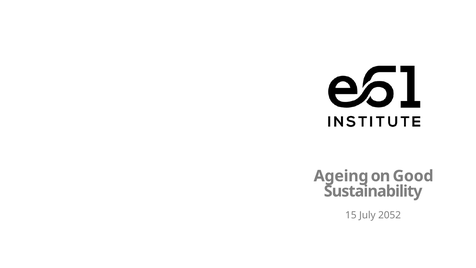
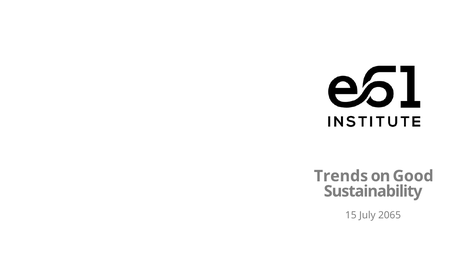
Ageing: Ageing -> Trends
2052: 2052 -> 2065
